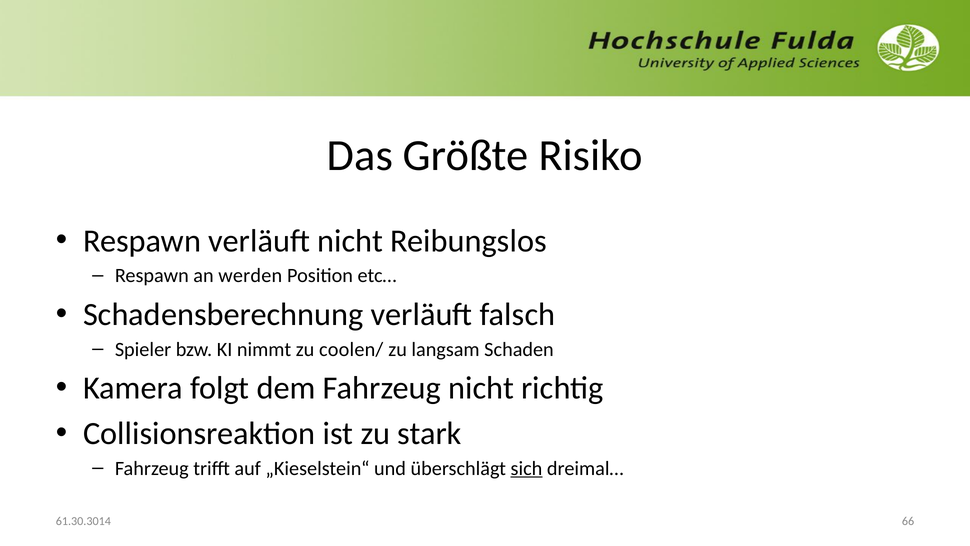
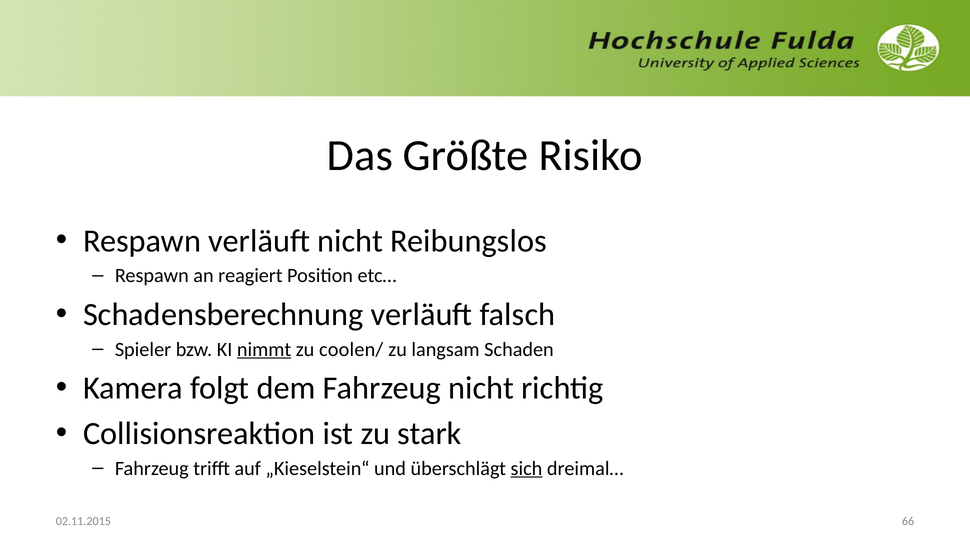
werden: werden -> reagiert
nimmt underline: none -> present
61.30.3014: 61.30.3014 -> 02.11.2015
